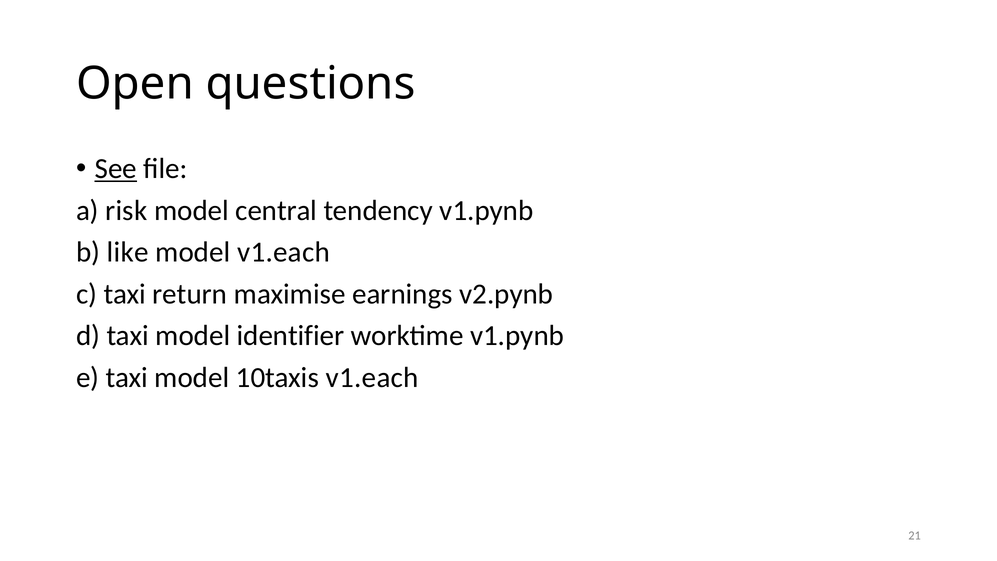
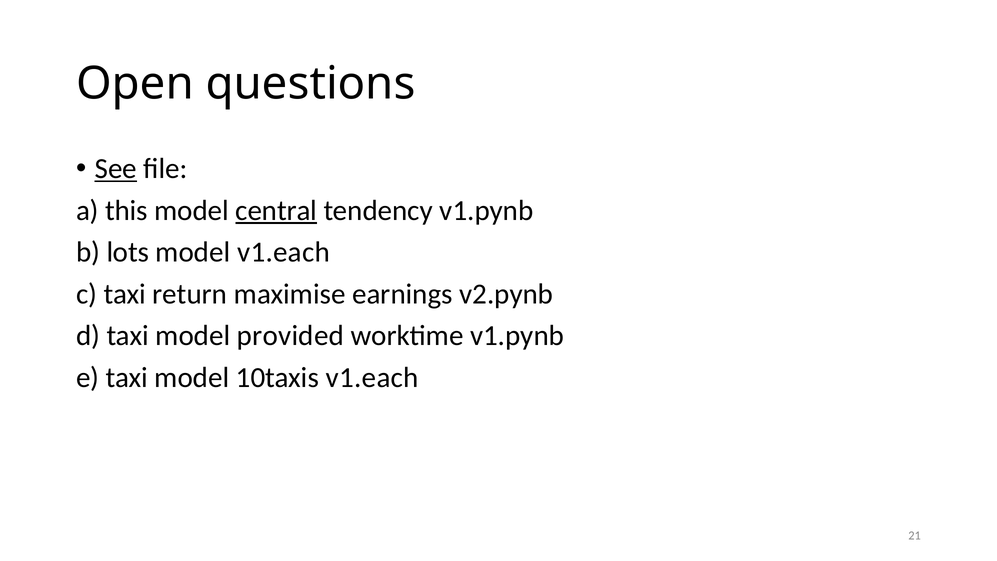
risk: risk -> this
central underline: none -> present
like: like -> lots
identifier: identifier -> provided
